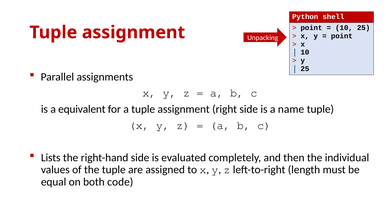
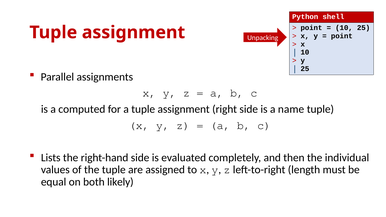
equivalent: equivalent -> computed
code: code -> likely
